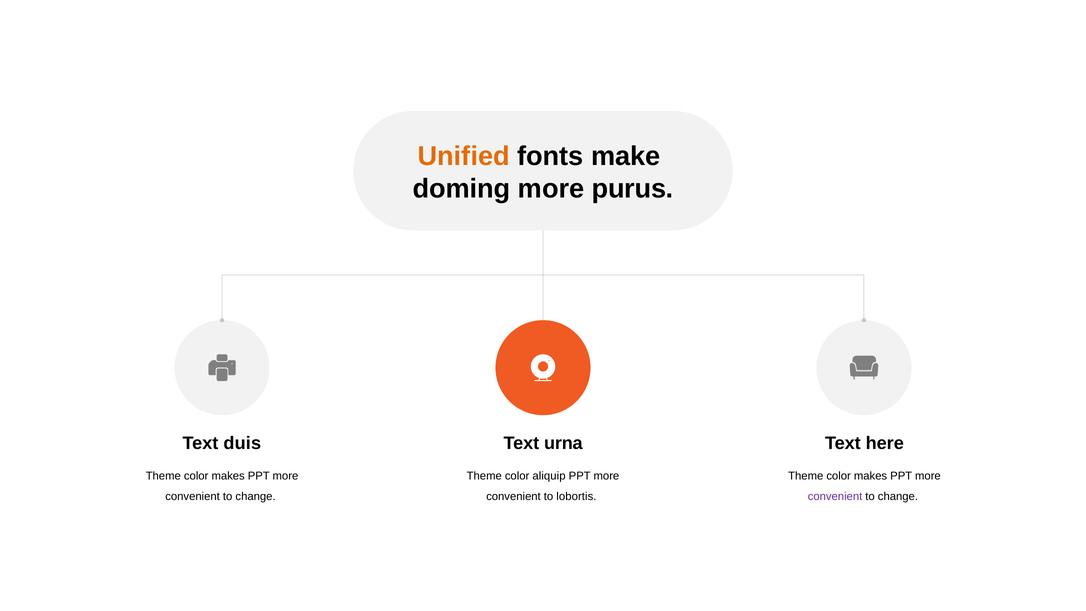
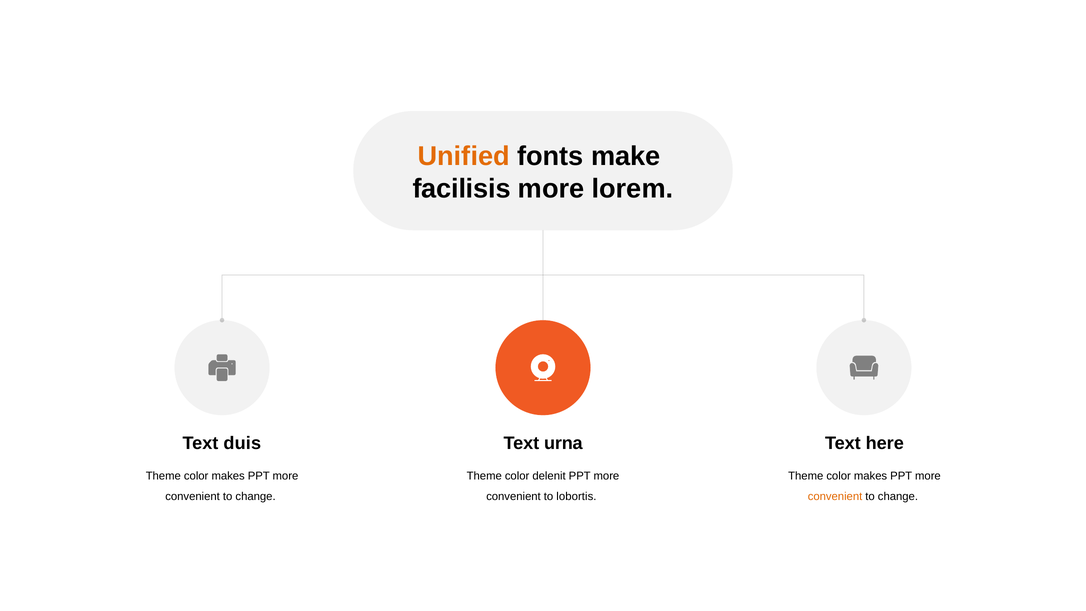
doming: doming -> facilisis
purus: purus -> lorem
aliquip: aliquip -> delenit
convenient at (835, 496) colour: purple -> orange
